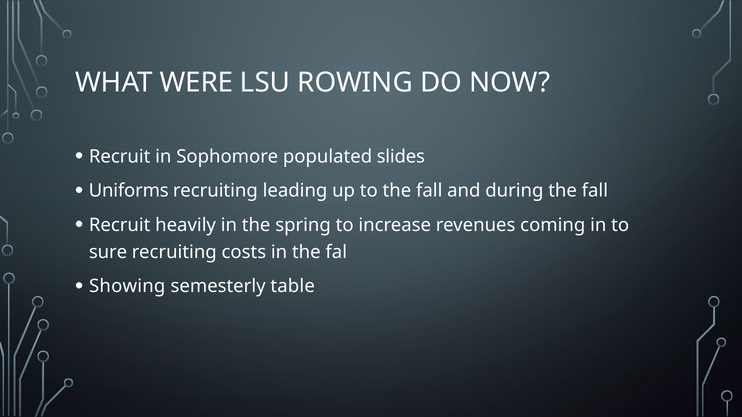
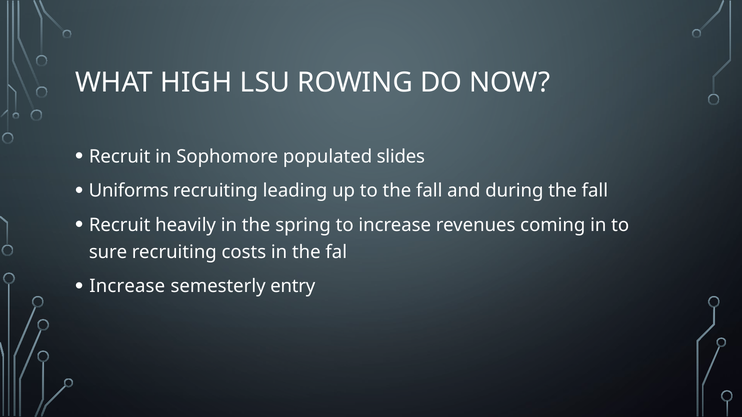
WERE: WERE -> HIGH
Showing at (127, 287): Showing -> Increase
table: table -> entry
